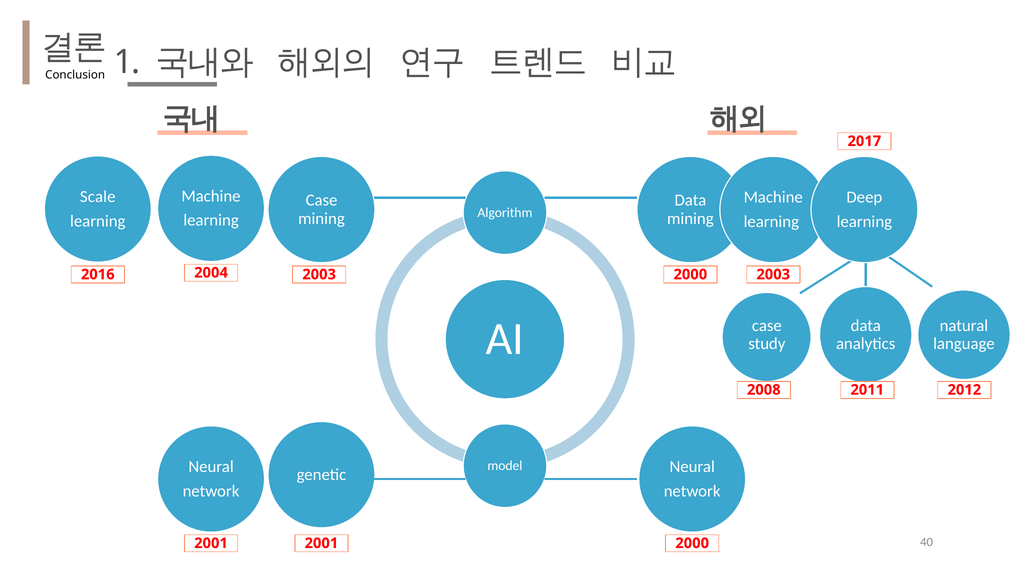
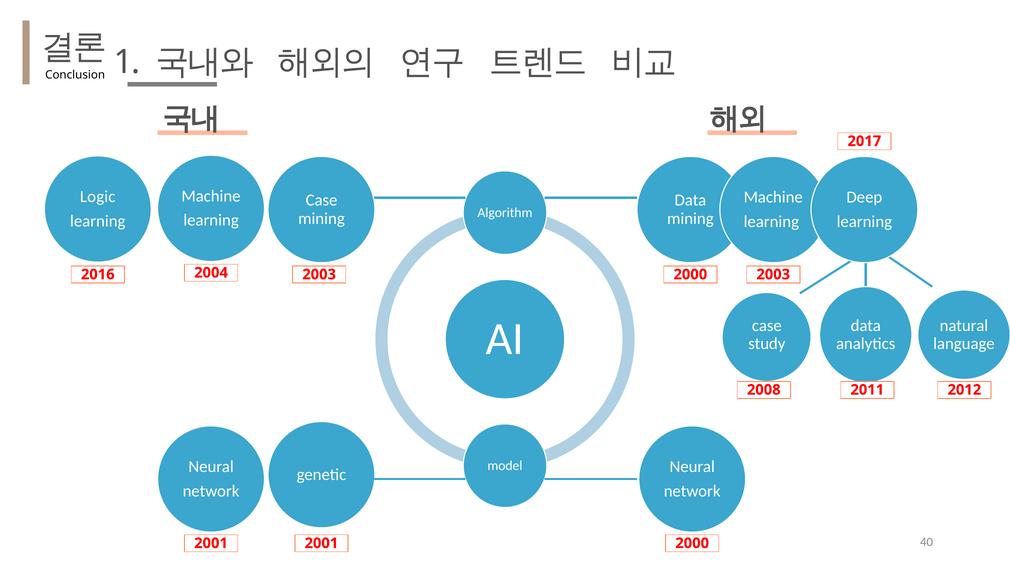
Scale: Scale -> Logic
